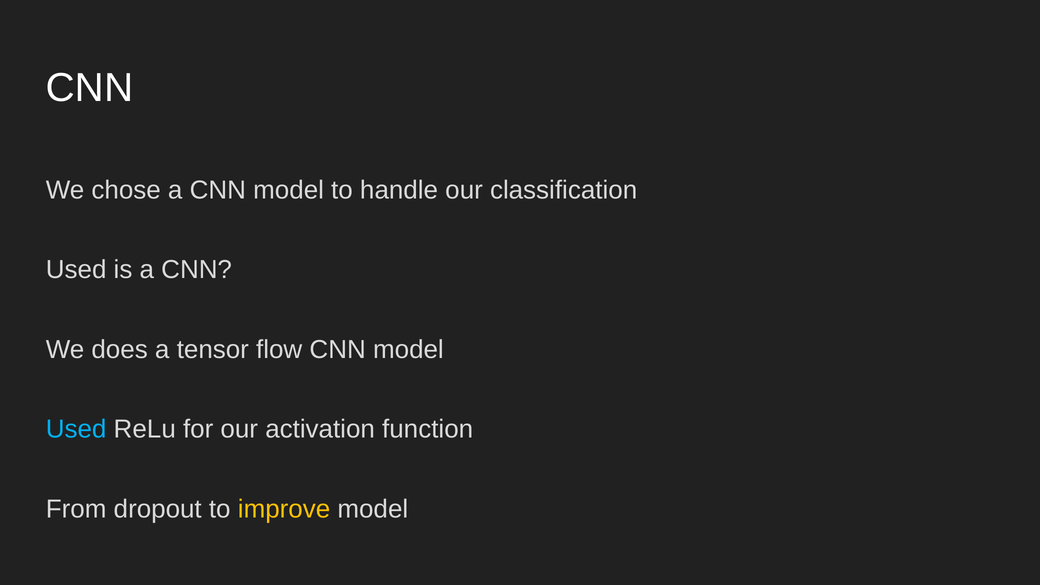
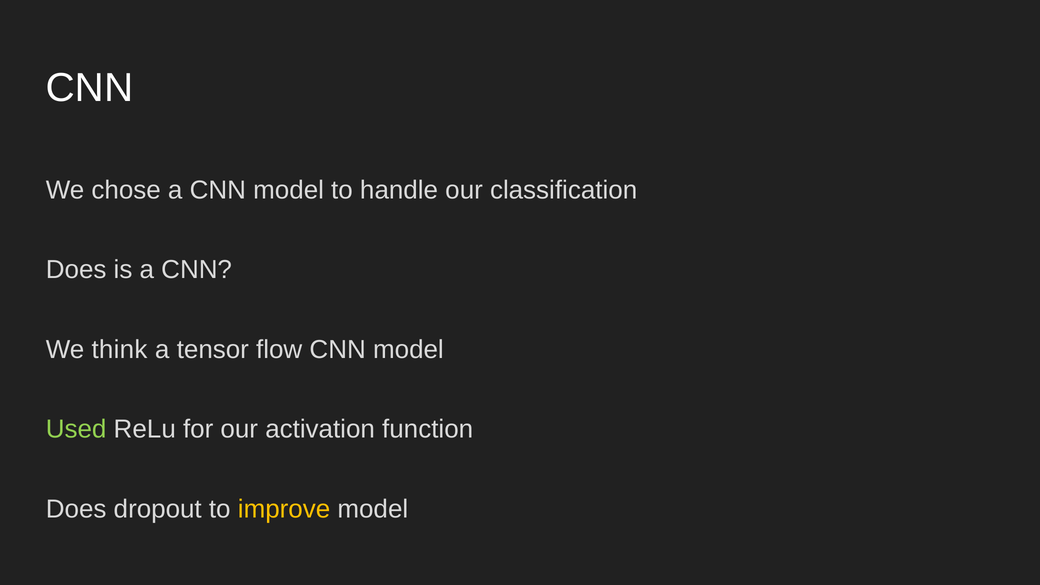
Used at (76, 270): Used -> Does
does: does -> think
Used at (76, 429) colour: light blue -> light green
From at (76, 509): From -> Does
